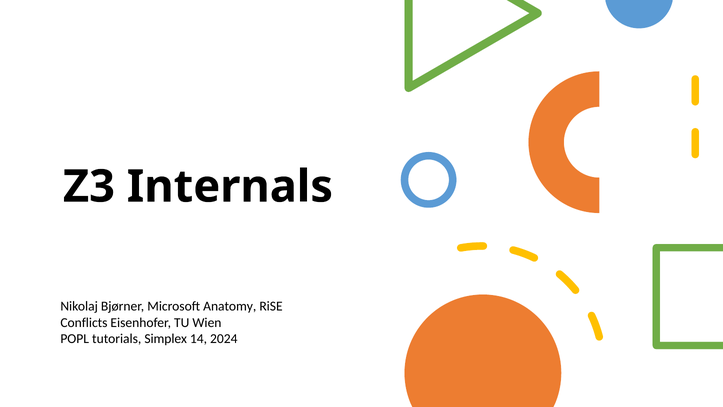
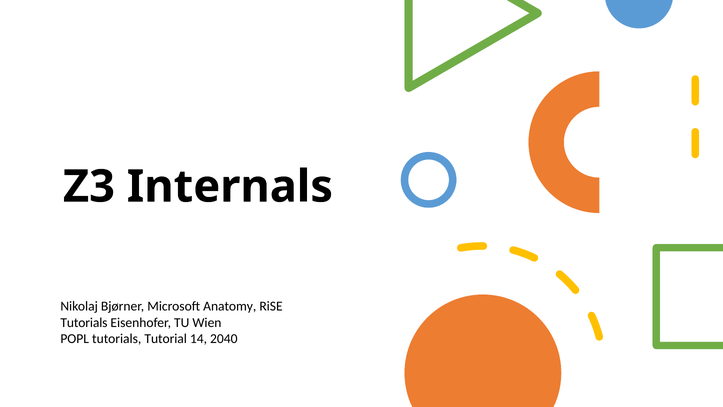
Conflicts at (84, 322): Conflicts -> Tutorials
Simplex: Simplex -> Tutorial
2024: 2024 -> 2040
